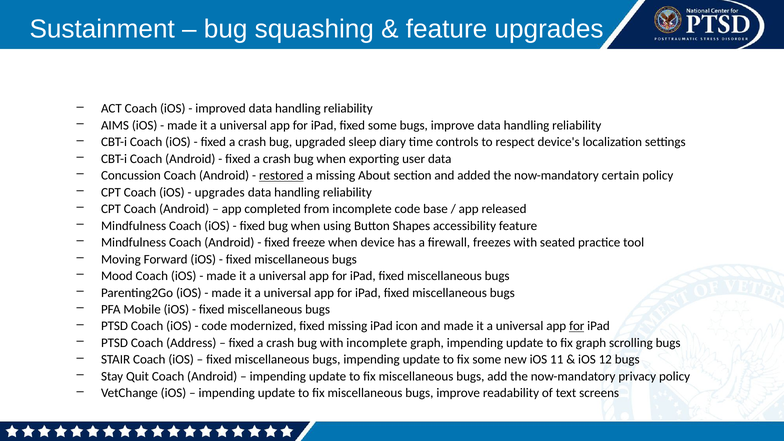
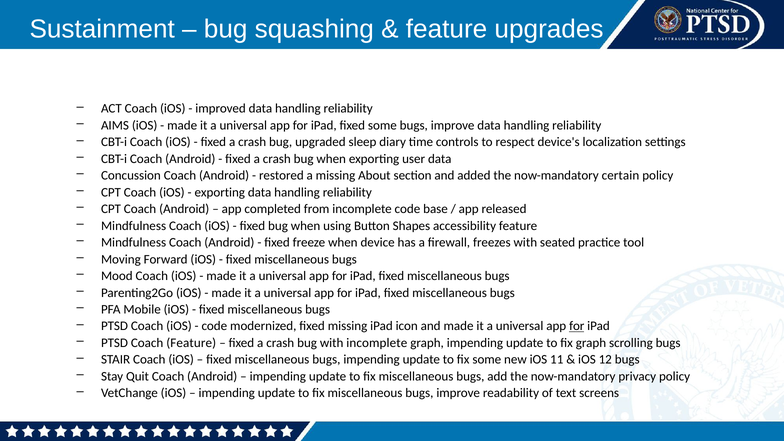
restored underline: present -> none
upgrades at (220, 192): upgrades -> exporting
Coach Address: Address -> Feature
